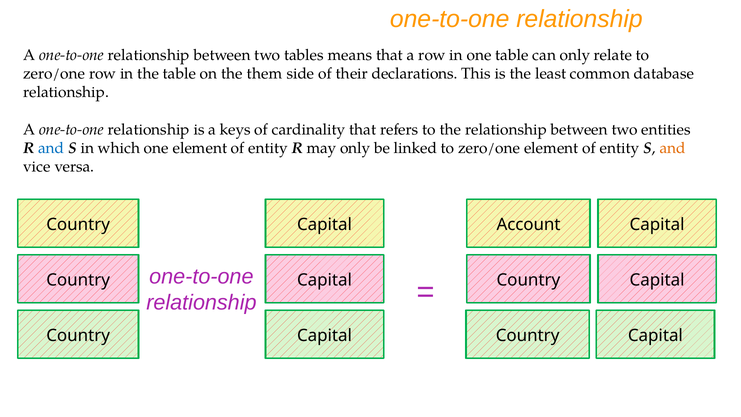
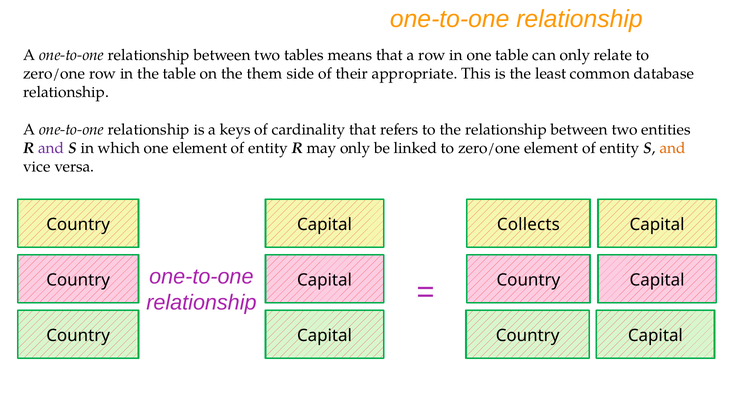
declarations: declarations -> appropriate
and at (51, 148) colour: blue -> purple
Account: Account -> Collects
